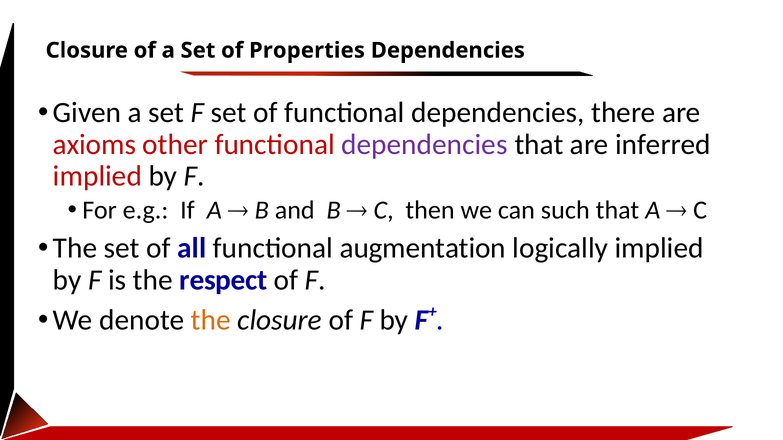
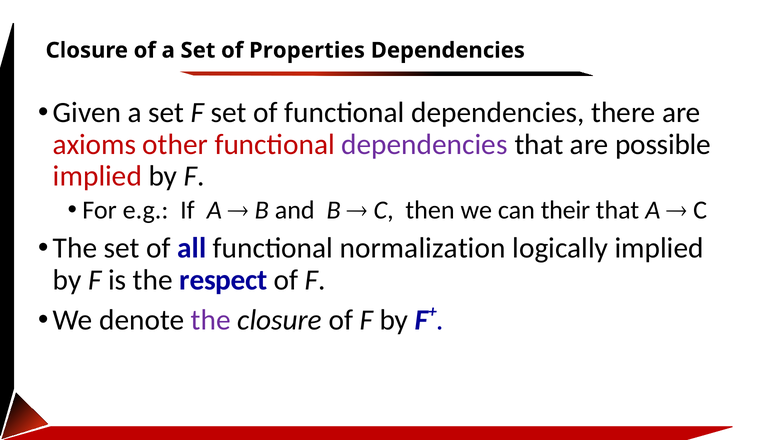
inferred: inferred -> possible
such: such -> their
augmentation: augmentation -> normalization
the at (211, 320) colour: orange -> purple
